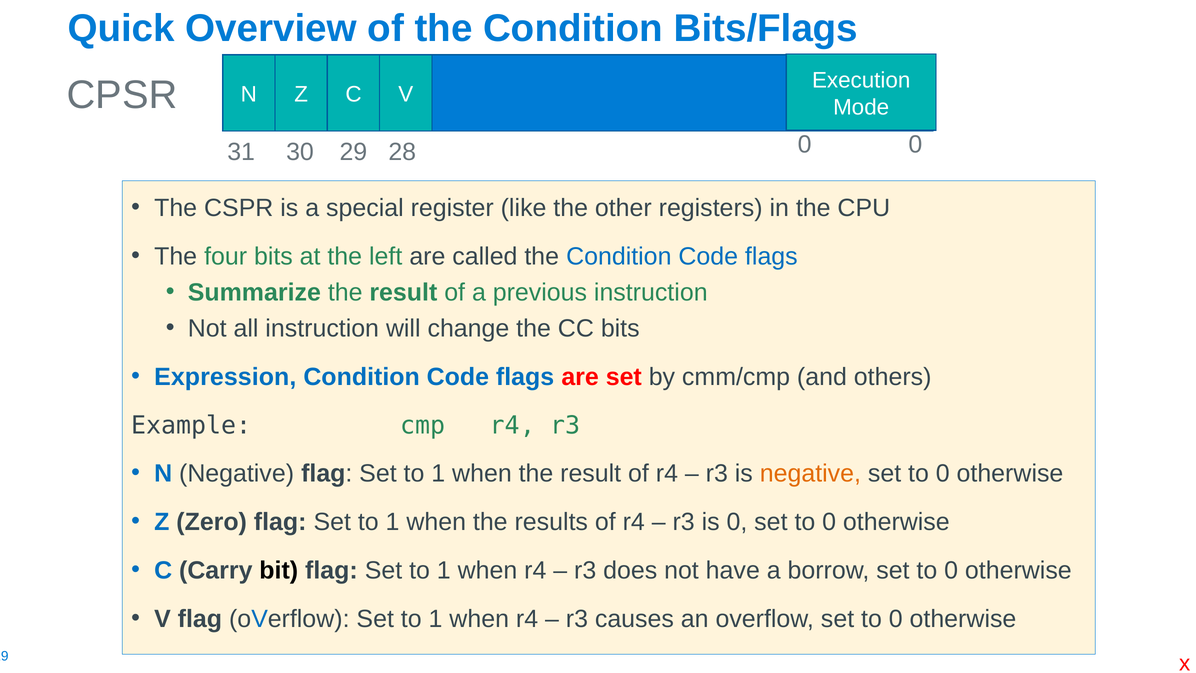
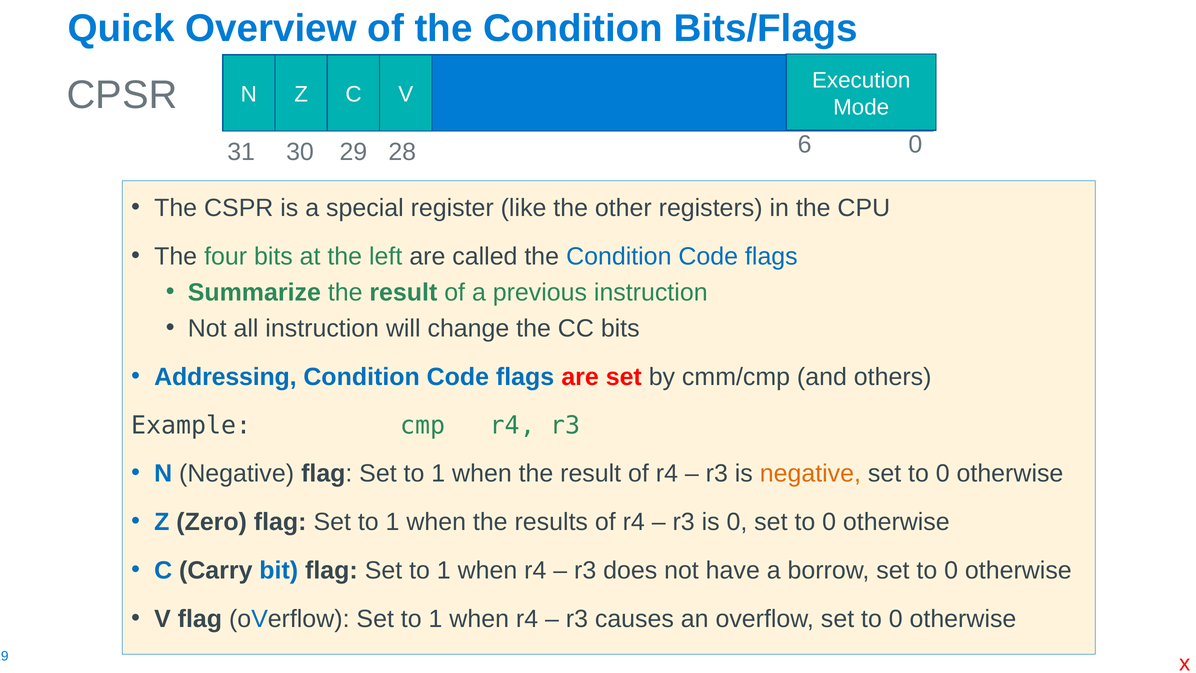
28 0: 0 -> 6
Expression: Expression -> Addressing
bit colour: black -> blue
